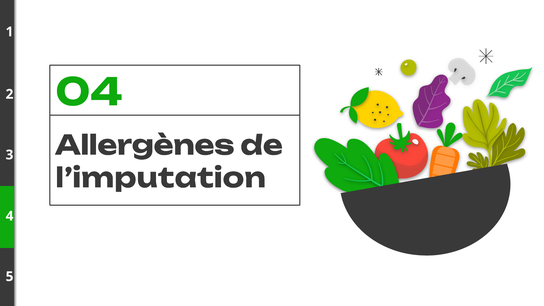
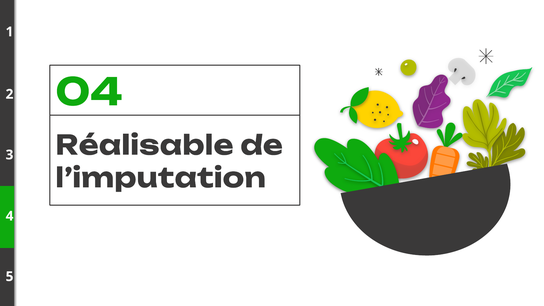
Allergènes: Allergènes -> Réalisable
